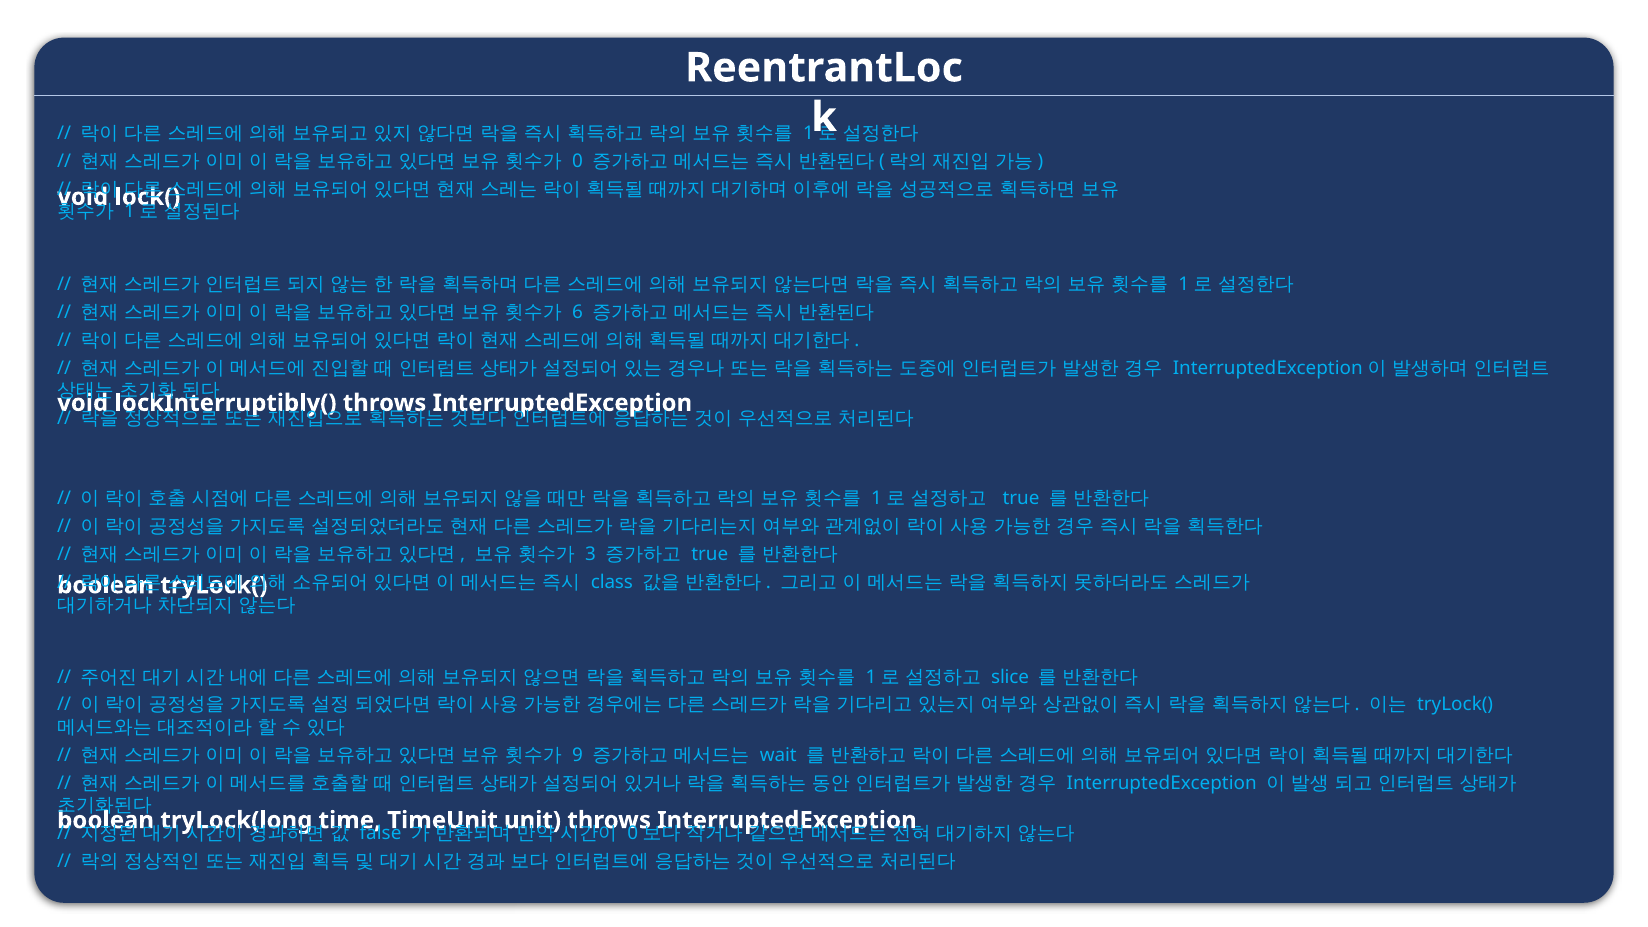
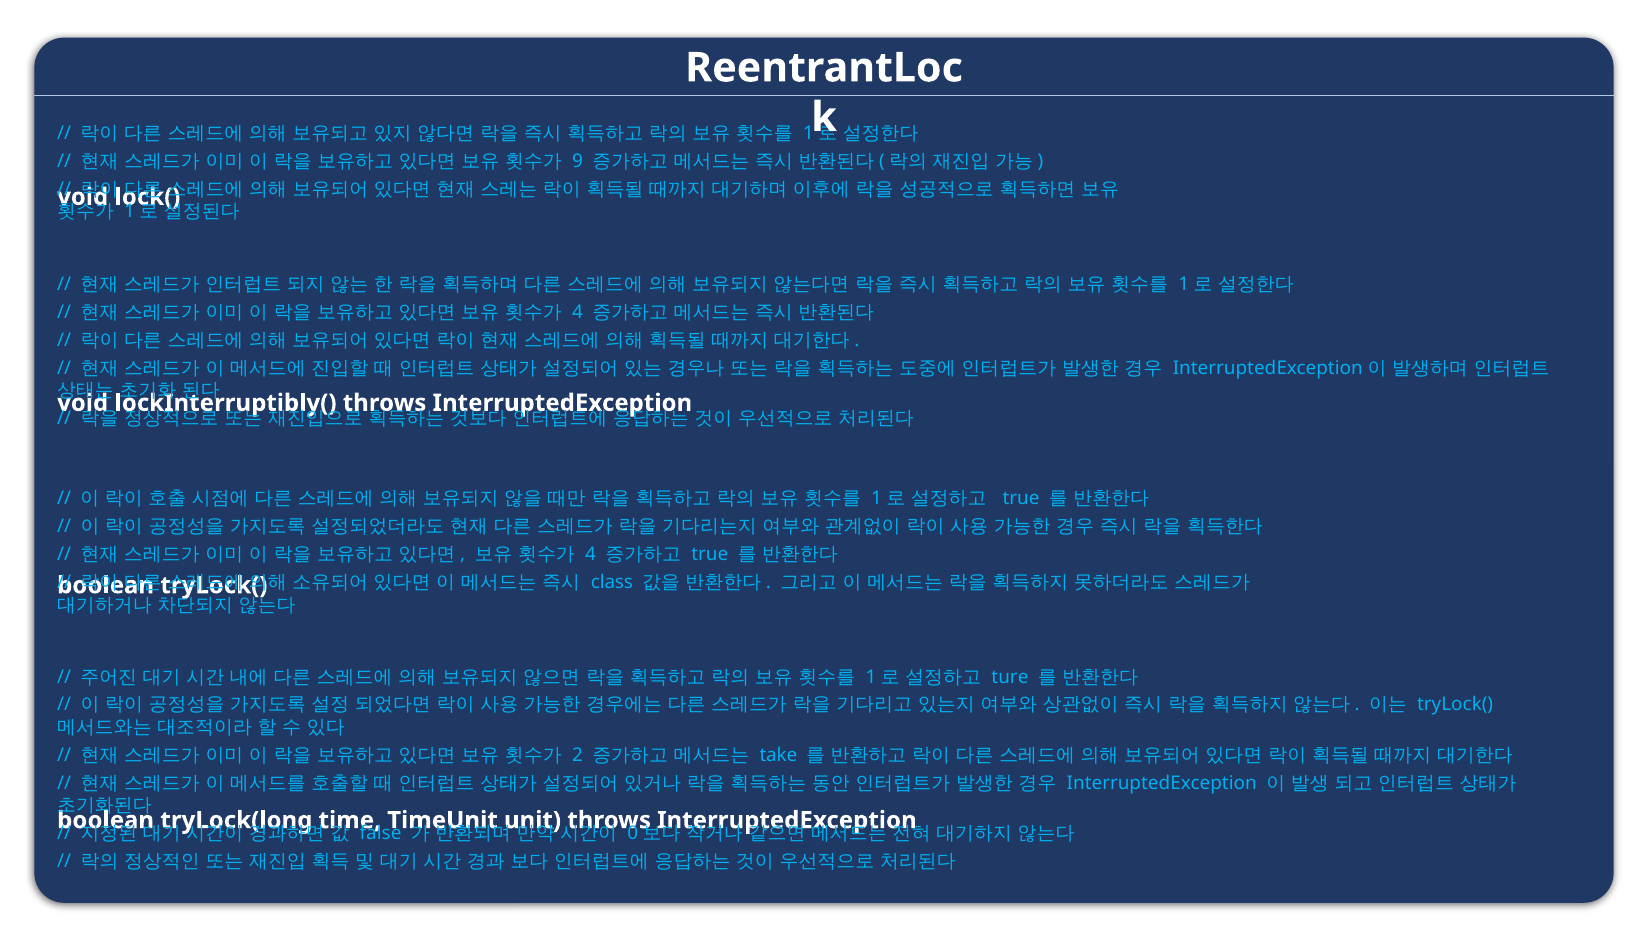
0: 0 -> 9
6 at (578, 312): 6 -> 4
3 at (591, 554): 3 -> 4
slice: slice -> ture
9: 9 -> 2
wait: wait -> take
